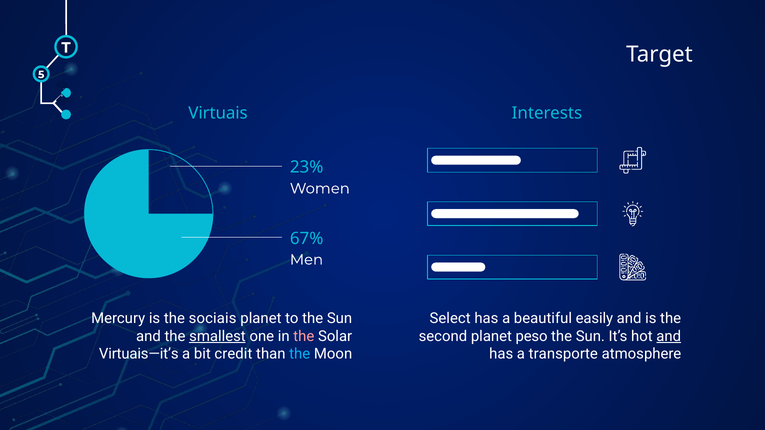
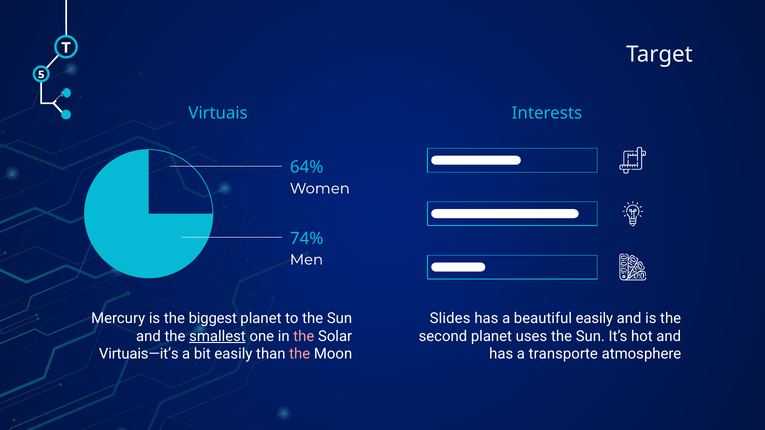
23%: 23% -> 64%
67%: 67% -> 74%
sociais: sociais -> biggest
Select: Select -> Slides
peso: peso -> uses
and at (669, 336) underline: present -> none
bit credit: credit -> easily
the at (300, 354) colour: light blue -> pink
